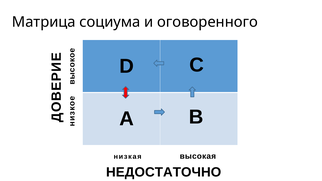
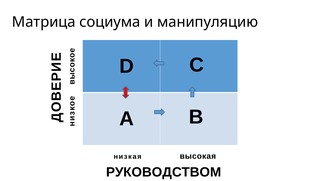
оговоренного: оговоренного -> манипуляцию
НЕДОСТАТОЧНО: НЕДОСТАТОЧНО -> РУКОВОДСТВОМ
